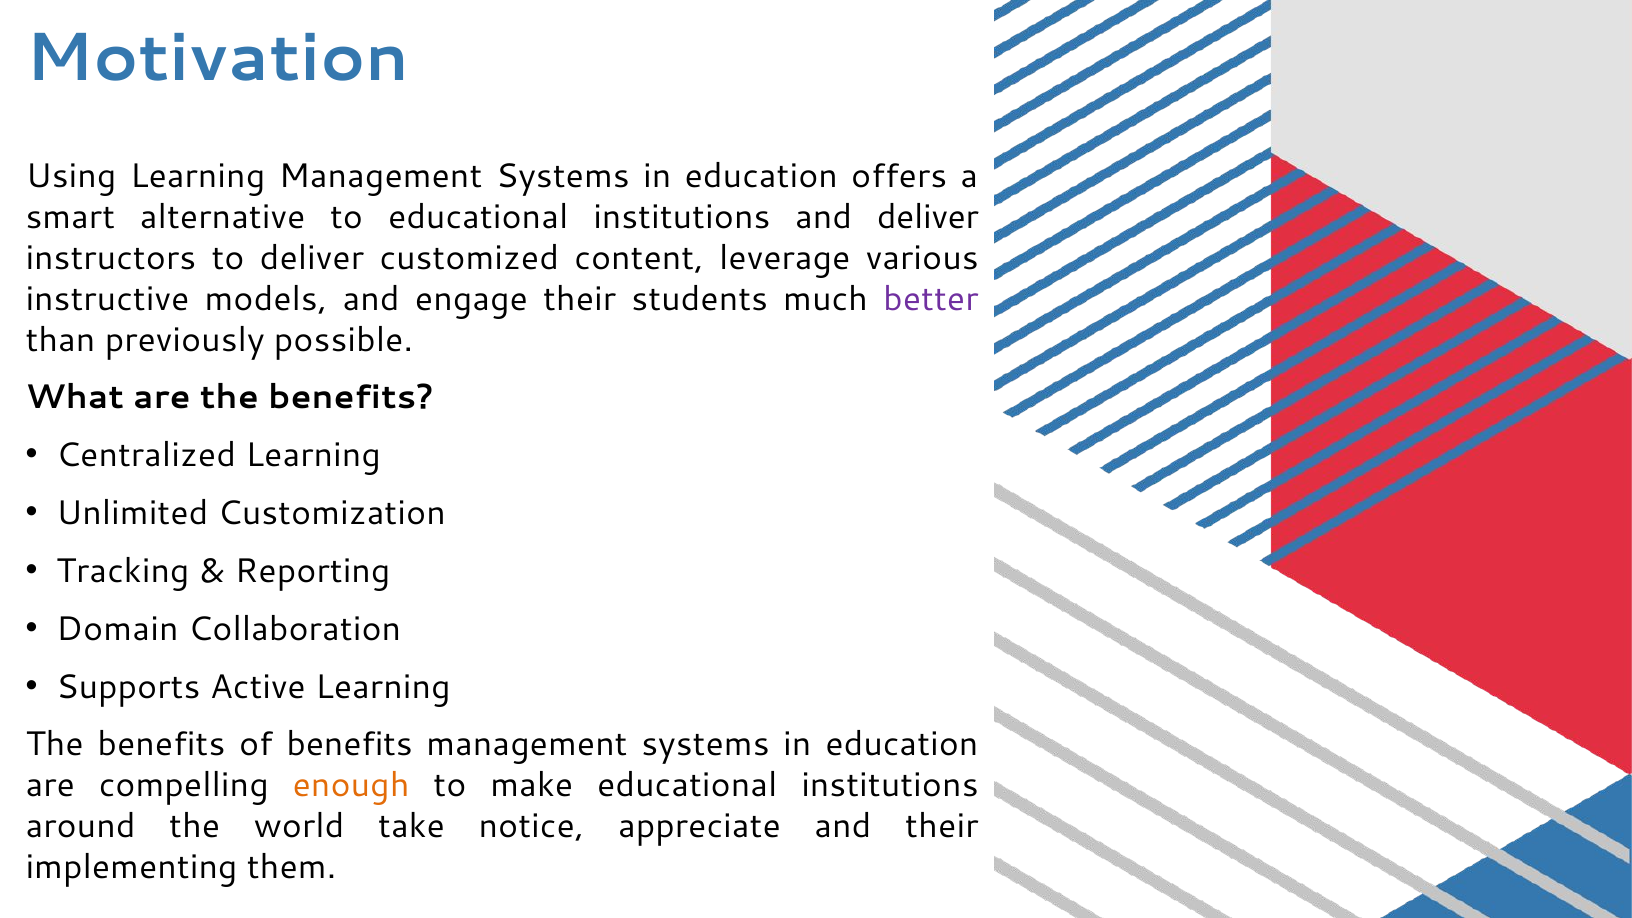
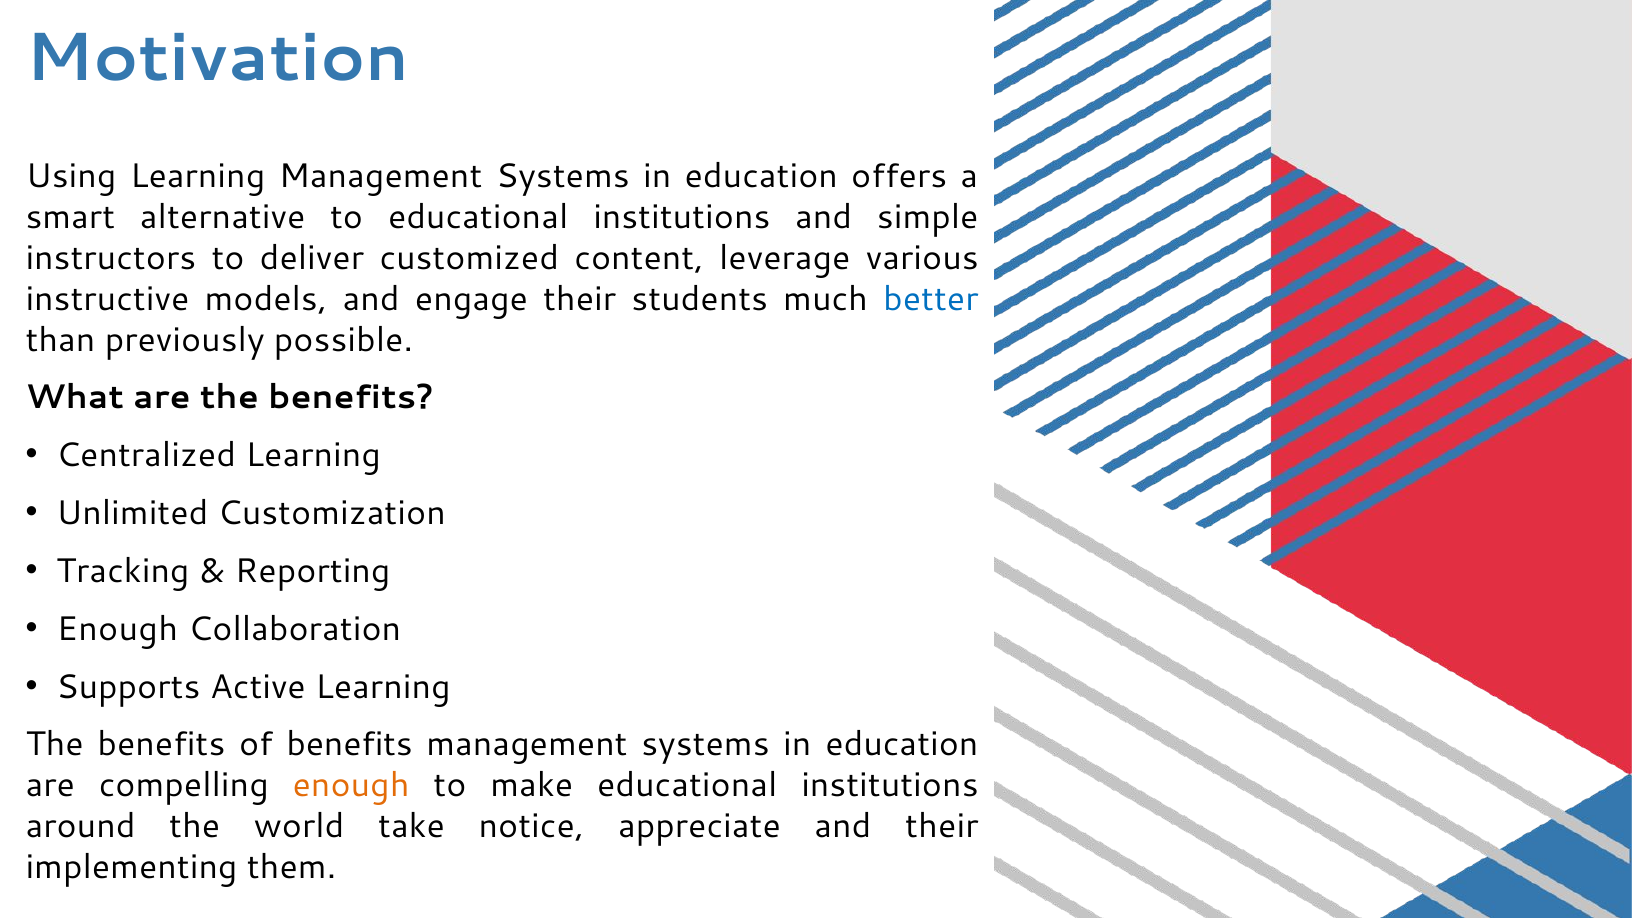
and deliver: deliver -> simple
better colour: purple -> blue
Domain at (117, 629): Domain -> Enough
